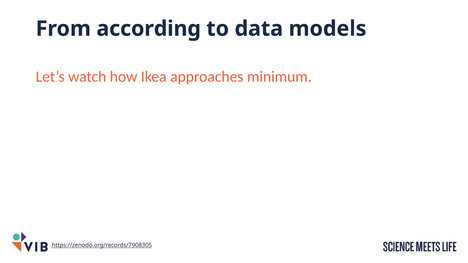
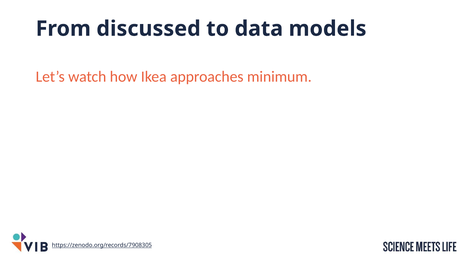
according: according -> discussed
